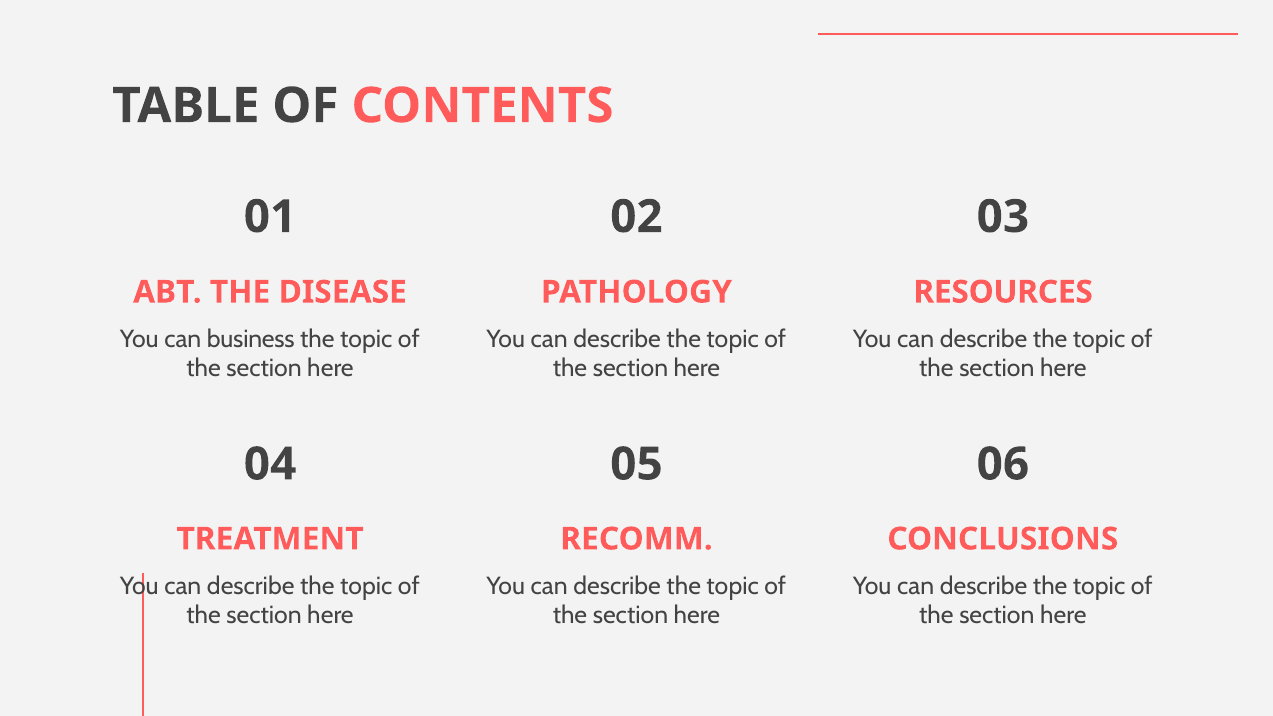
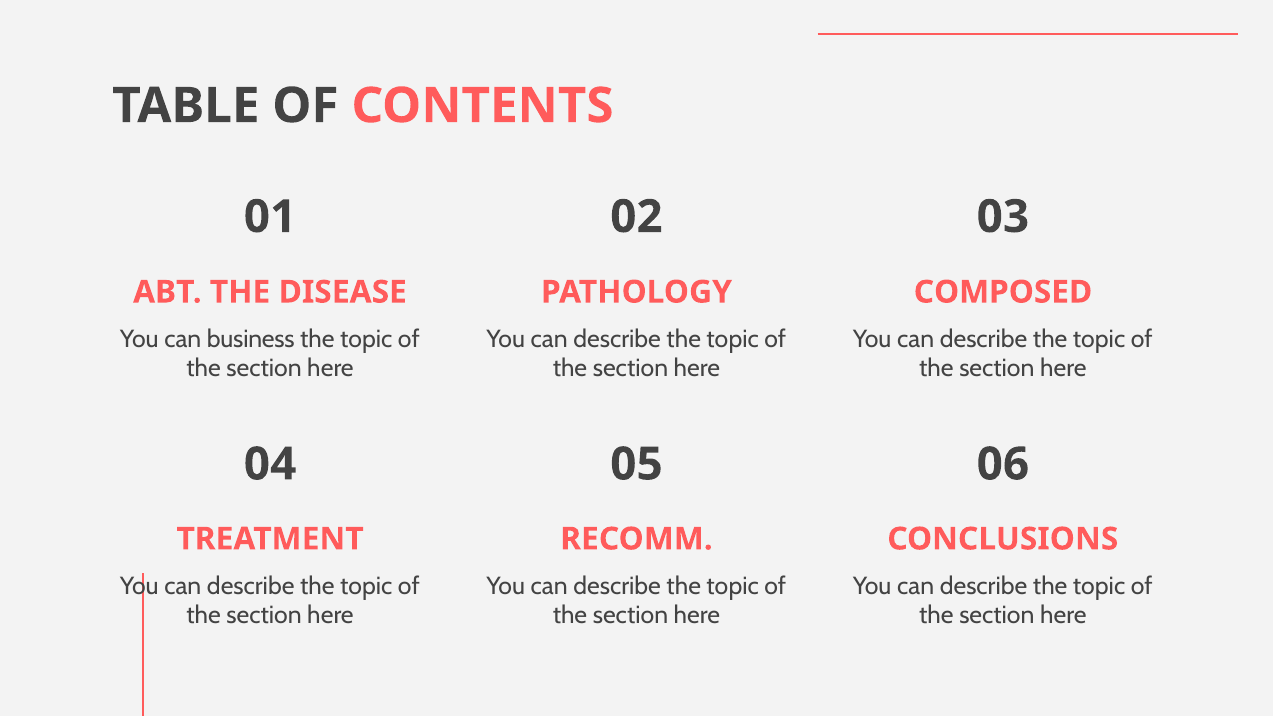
RESOURCES: RESOURCES -> COMPOSED
